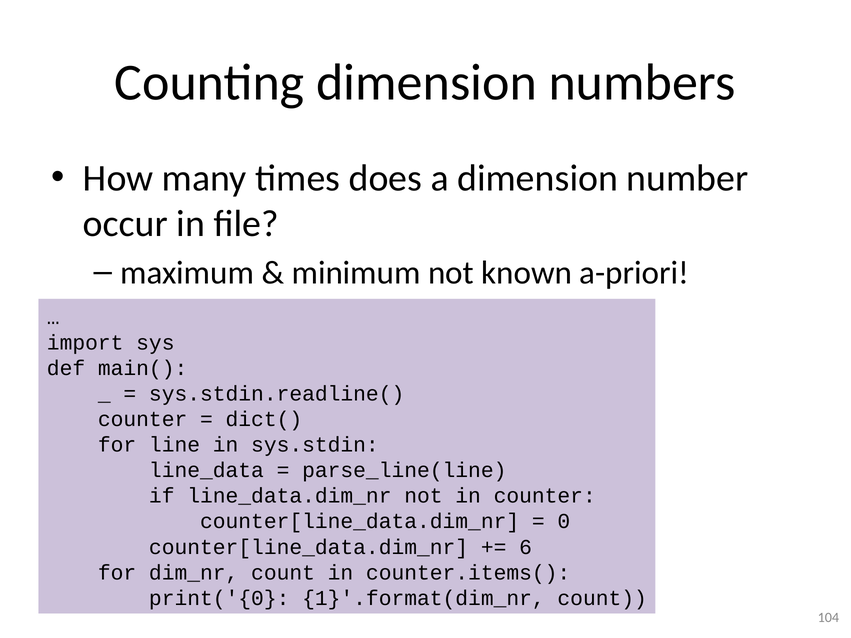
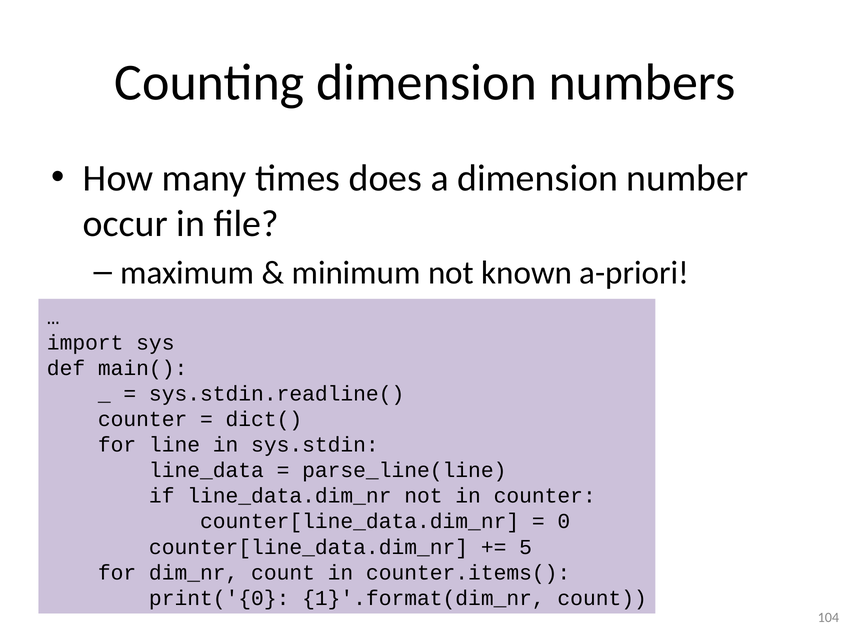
6: 6 -> 5
